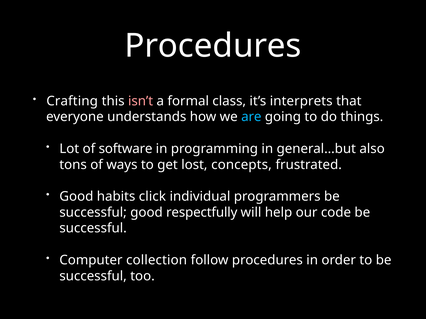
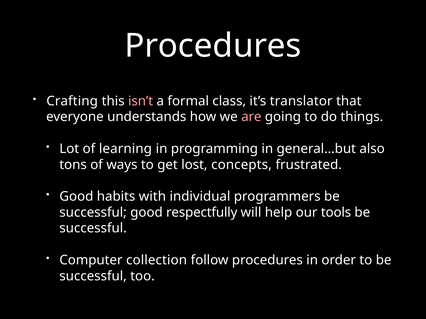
interprets: interprets -> translator
are colour: light blue -> pink
software: software -> learning
click: click -> with
code: code -> tools
